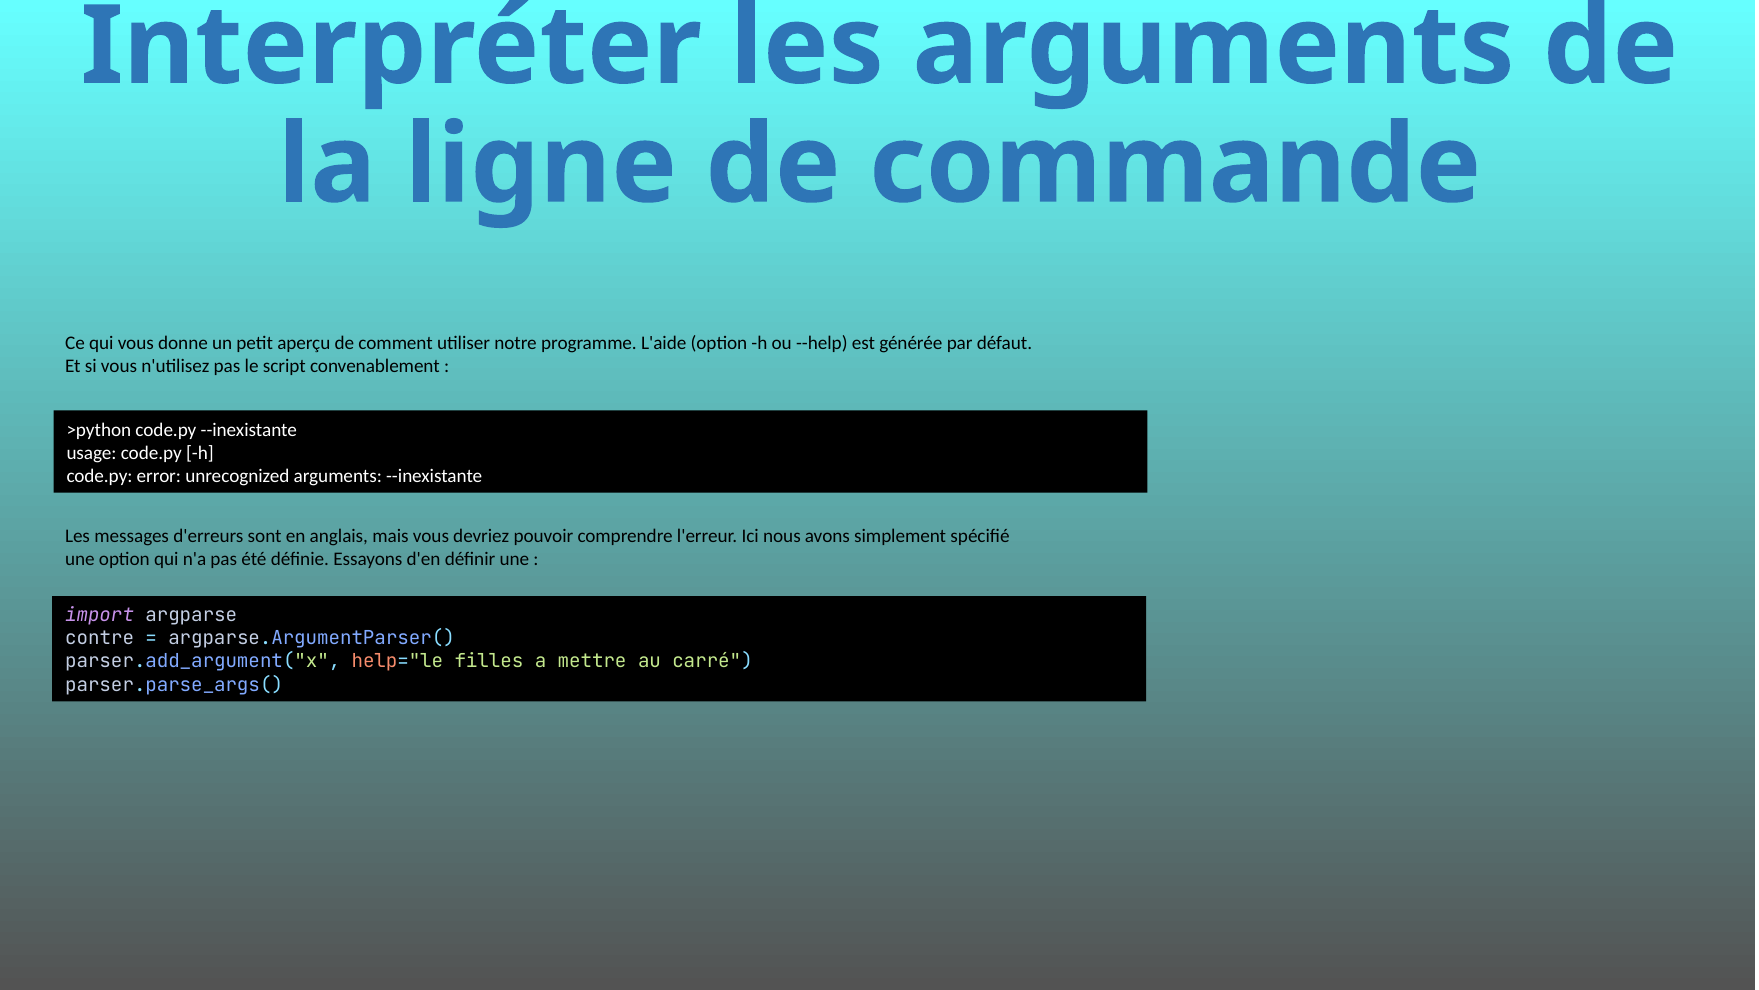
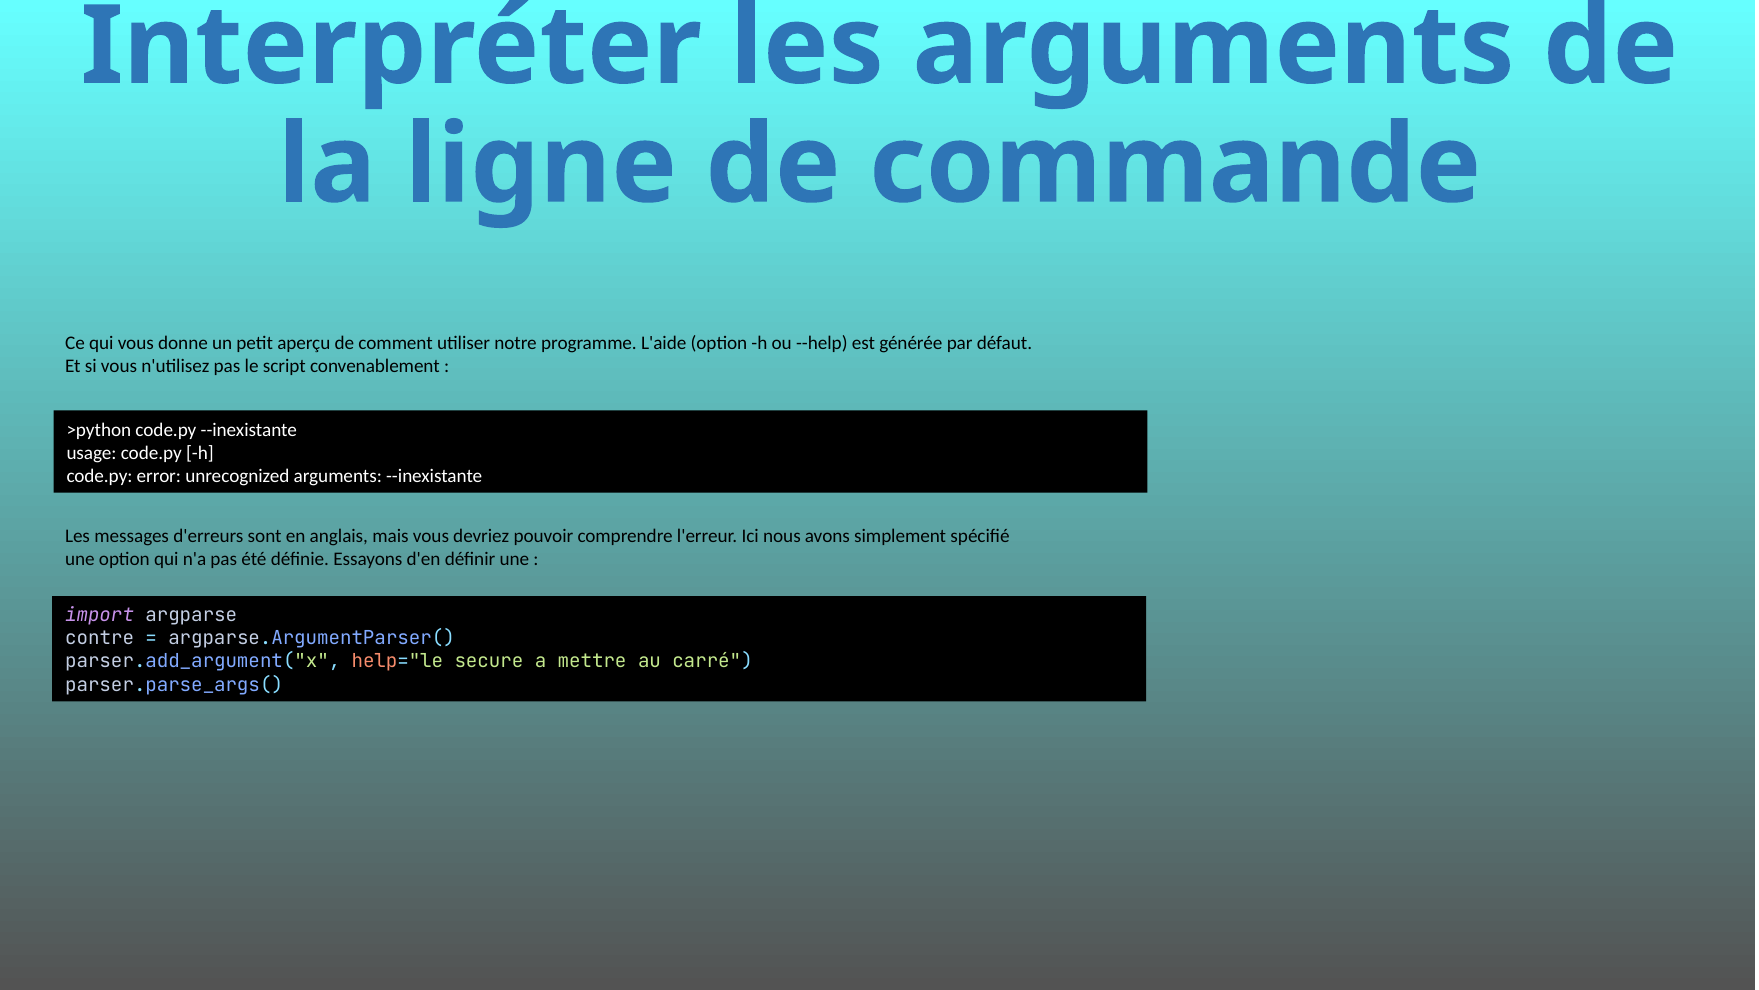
filles: filles -> secure
